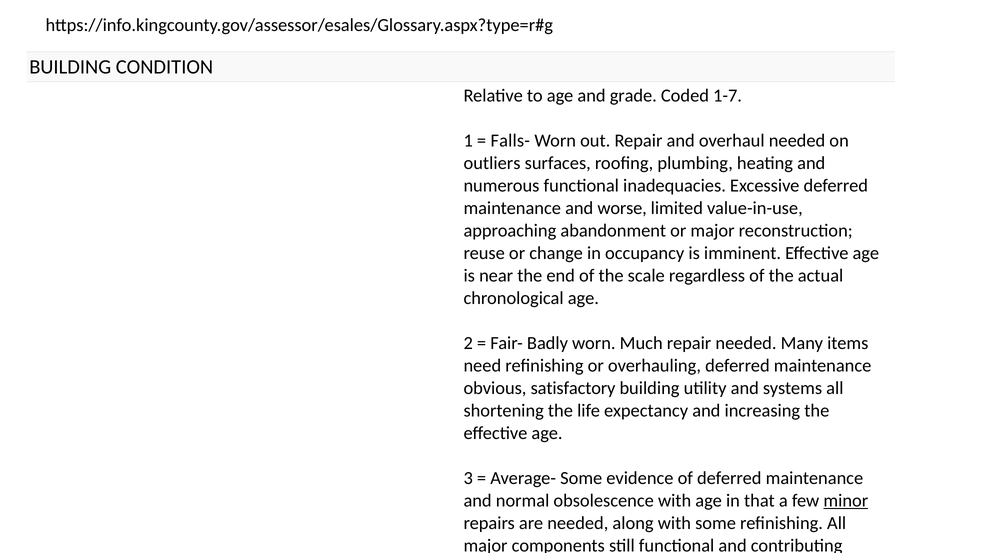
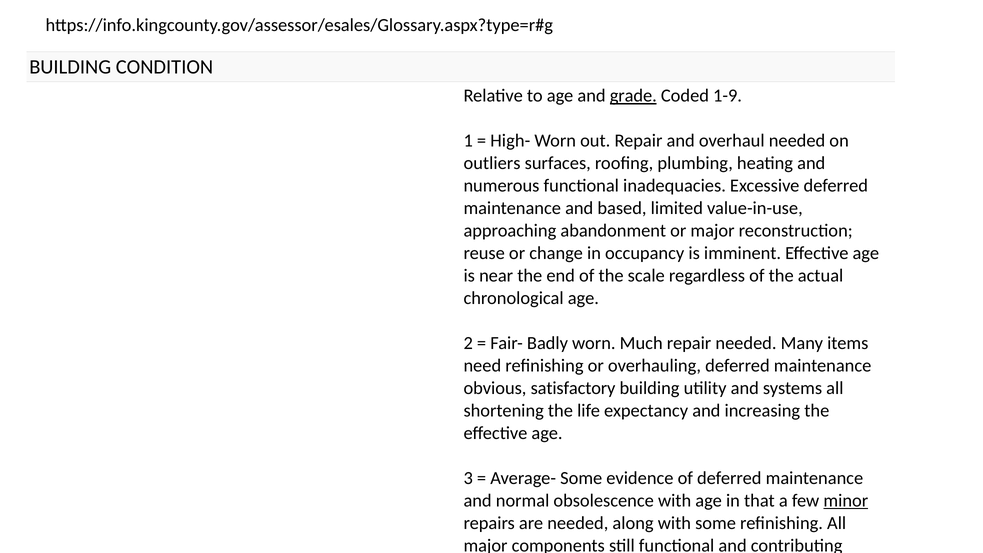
grade underline: none -> present
1-7: 1-7 -> 1-9
Falls-: Falls- -> High-
worse: worse -> based
